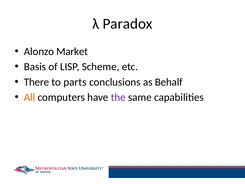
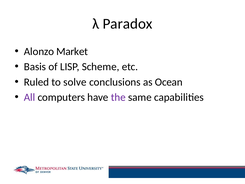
There: There -> Ruled
parts: parts -> solve
Behalf: Behalf -> Ocean
All colour: orange -> purple
